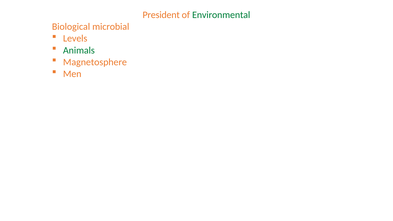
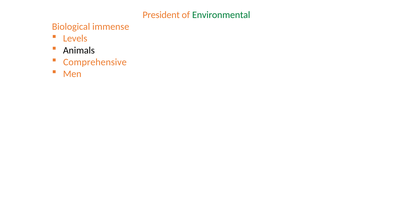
microbial: microbial -> immense
Animals colour: green -> black
Magnetosphere: Magnetosphere -> Comprehensive
